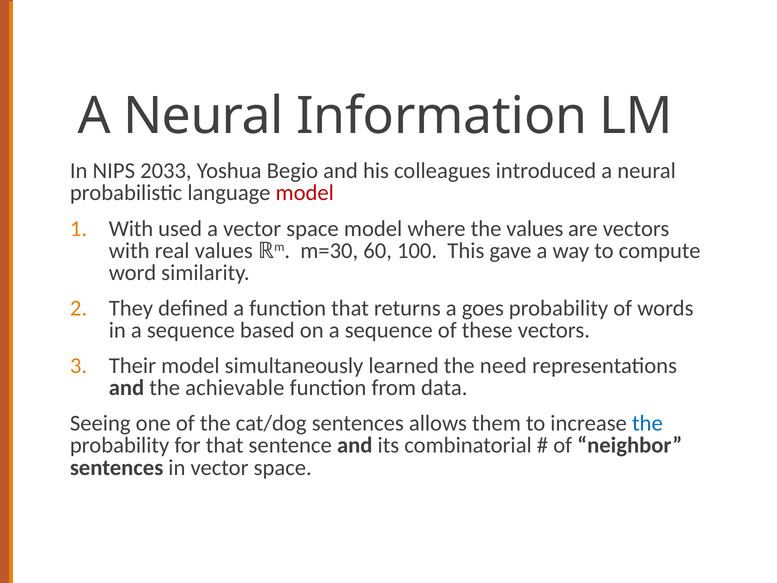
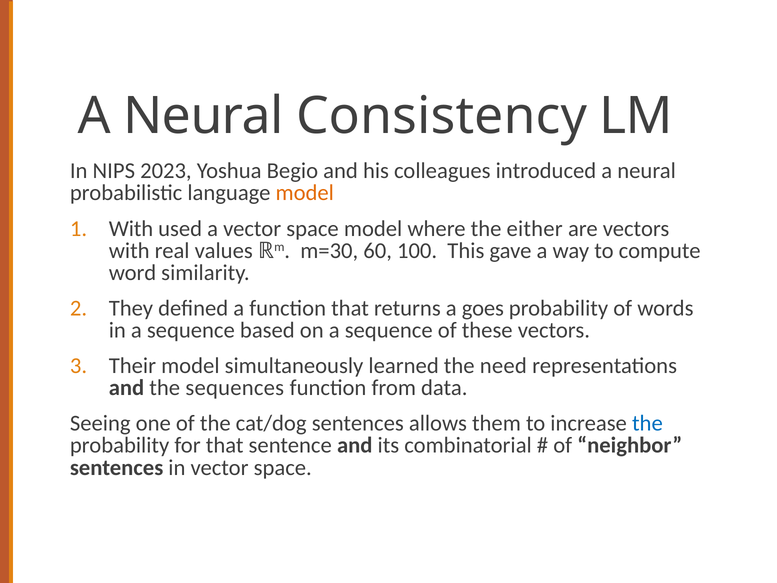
Information: Information -> Consistency
2033: 2033 -> 2023
model at (305, 193) colour: red -> orange
the values: values -> either
achievable: achievable -> sequences
